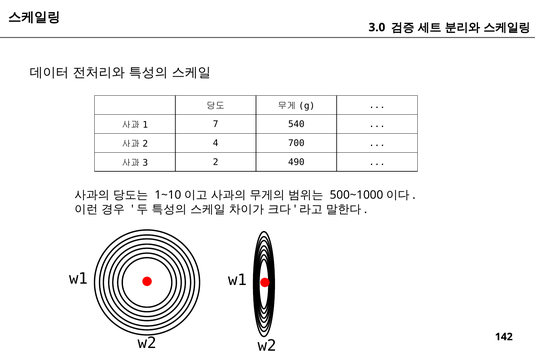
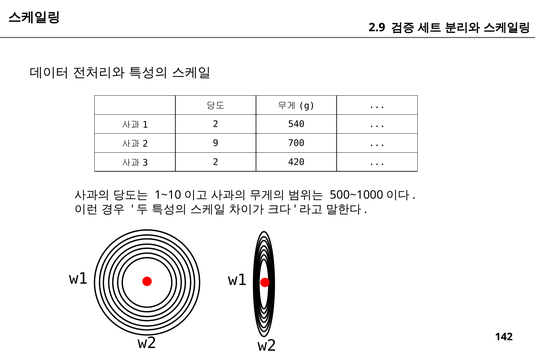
3.0: 3.0 -> 2.9
7 at (216, 124): 7 -> 2
4: 4 -> 9
490: 490 -> 420
